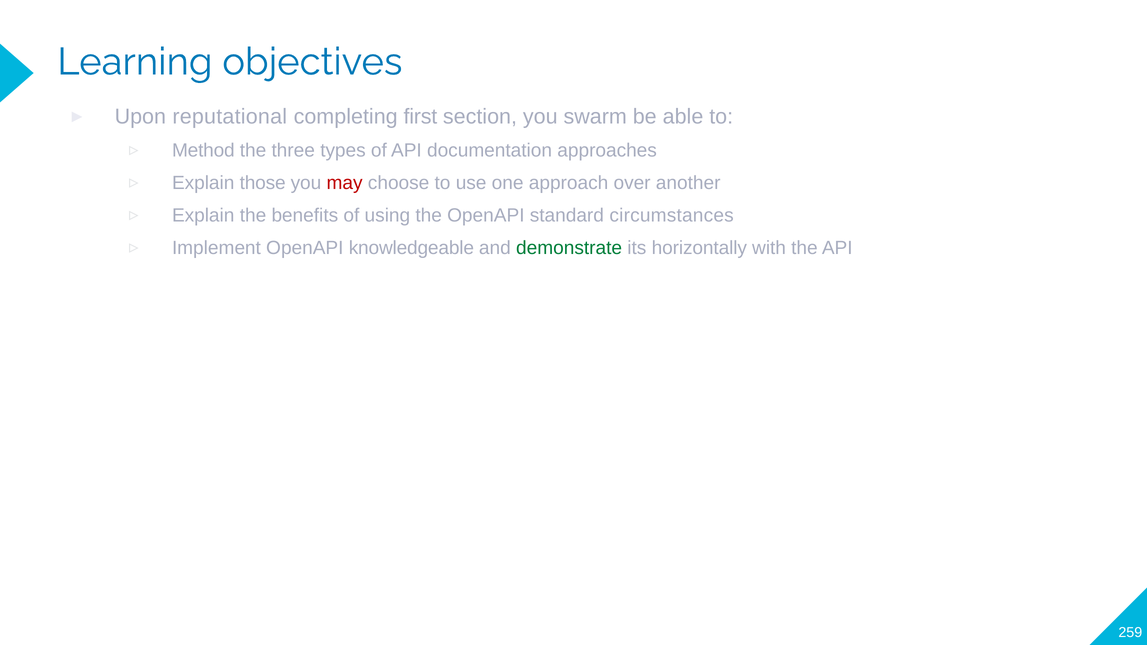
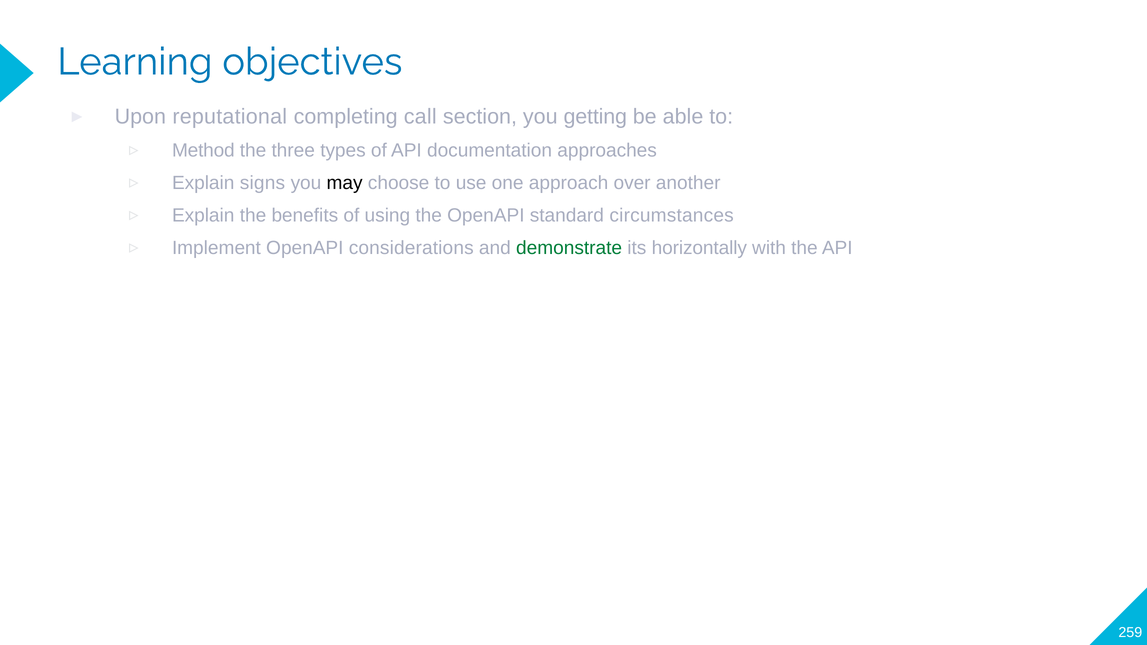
first: first -> call
swarm: swarm -> getting
those: those -> signs
may colour: red -> black
knowledgeable: knowledgeable -> considerations
